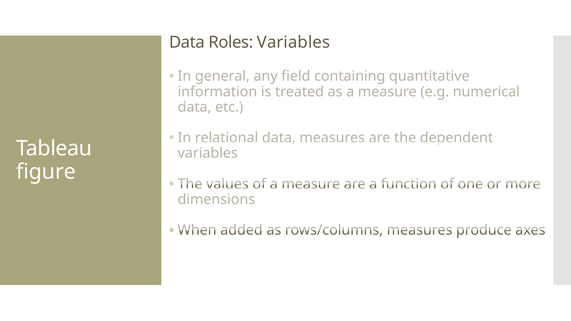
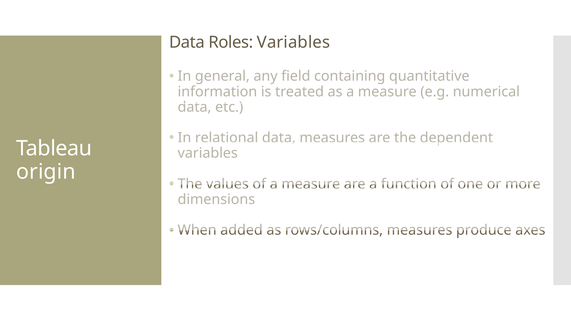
figure: figure -> origin
